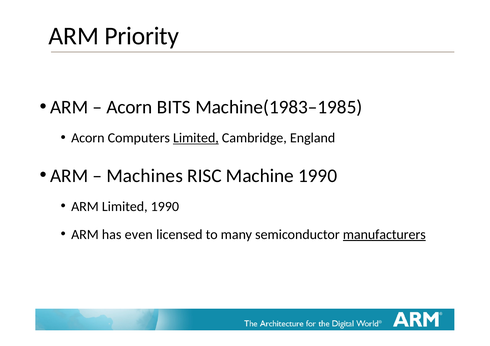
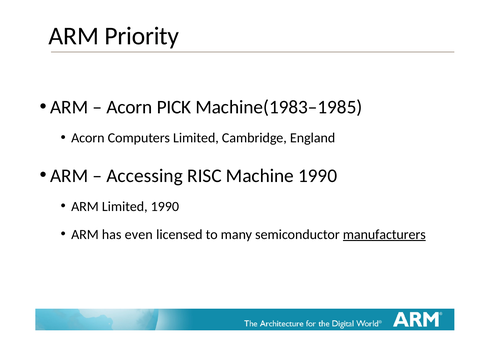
BITS: BITS -> PICK
Limited at (196, 138) underline: present -> none
Machines: Machines -> Accessing
